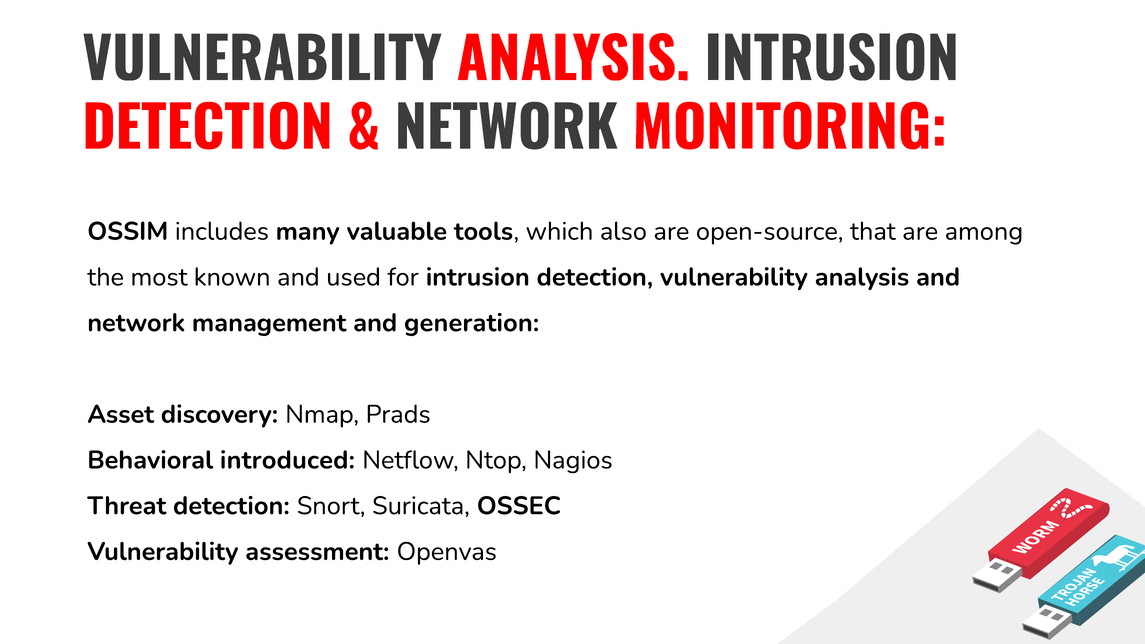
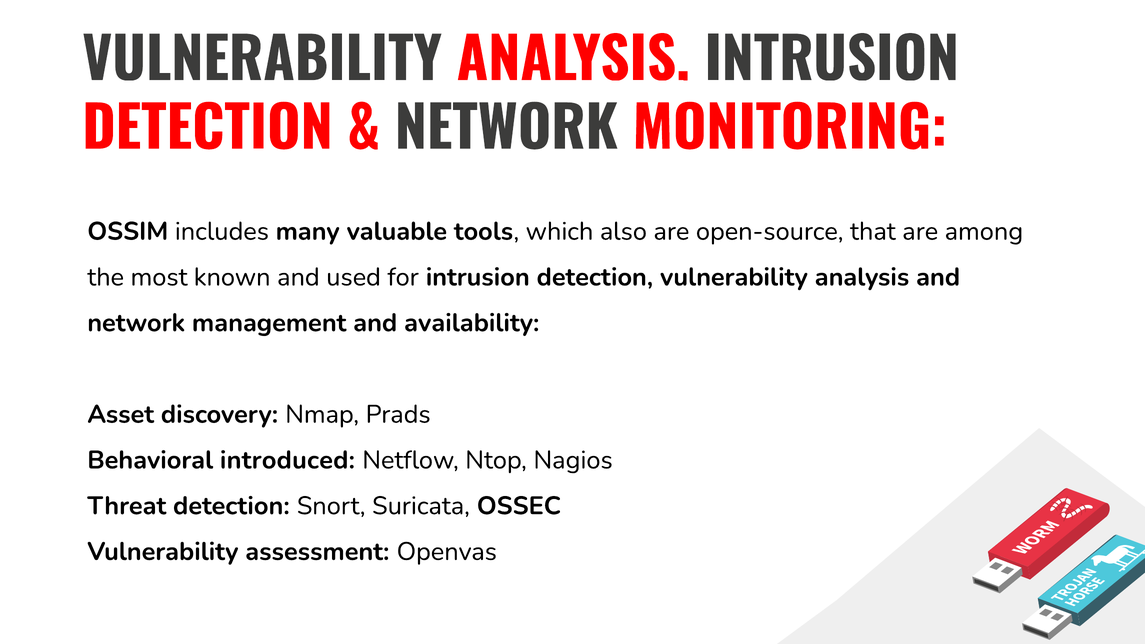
generation: generation -> availability
